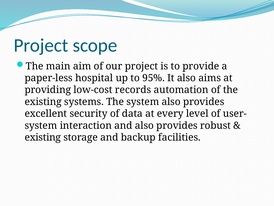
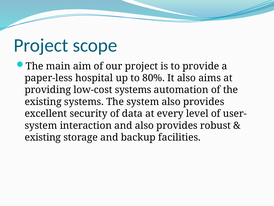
95%: 95% -> 80%
low-cost records: records -> systems
